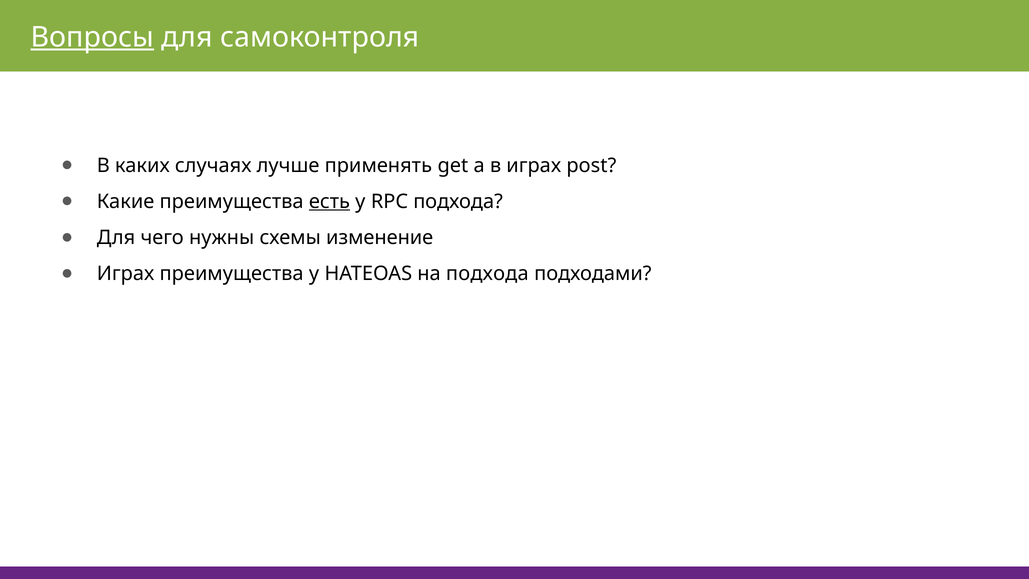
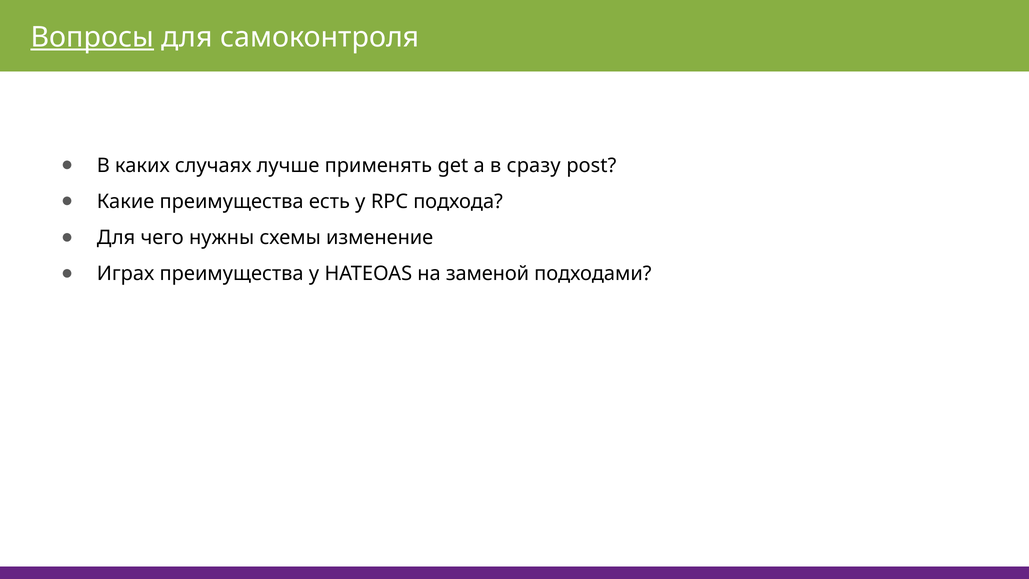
в играх: играх -> сразу
есть underline: present -> none
на подхода: подхода -> заменой
